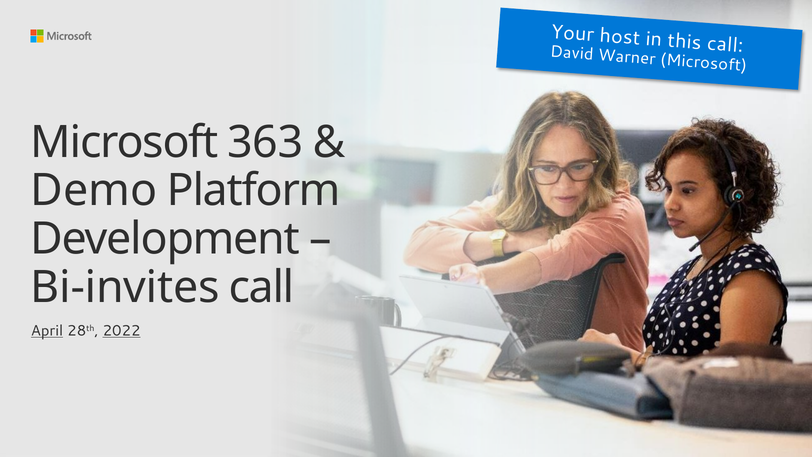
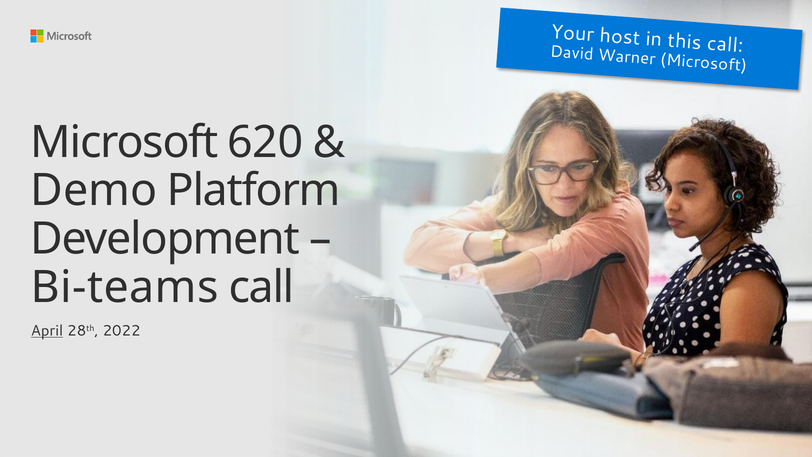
363: 363 -> 620
Bi-invites: Bi-invites -> Bi-teams
2022 underline: present -> none
